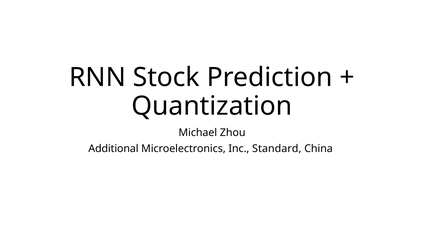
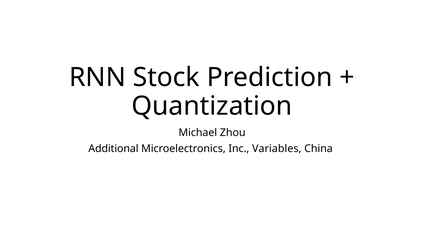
Standard: Standard -> Variables
